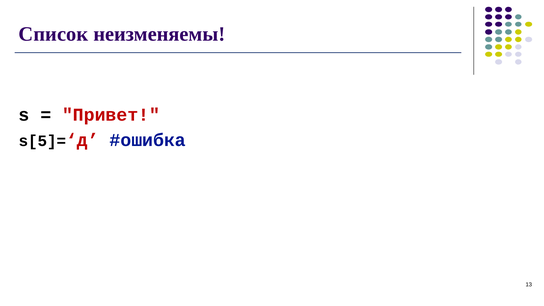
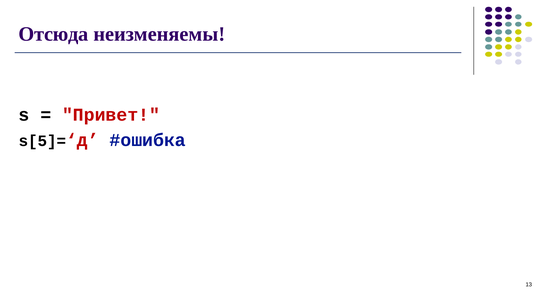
Список: Список -> Отсюда
